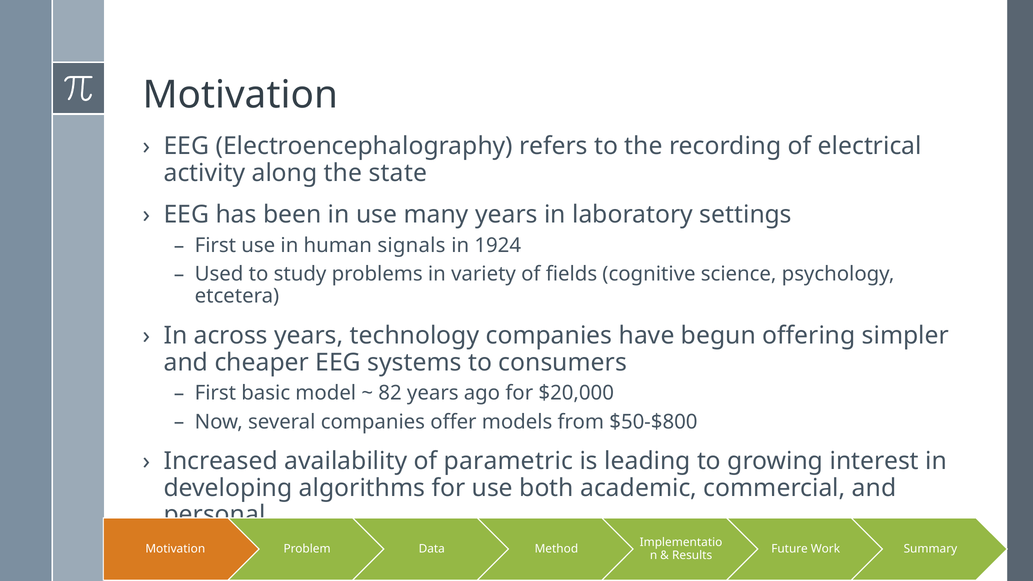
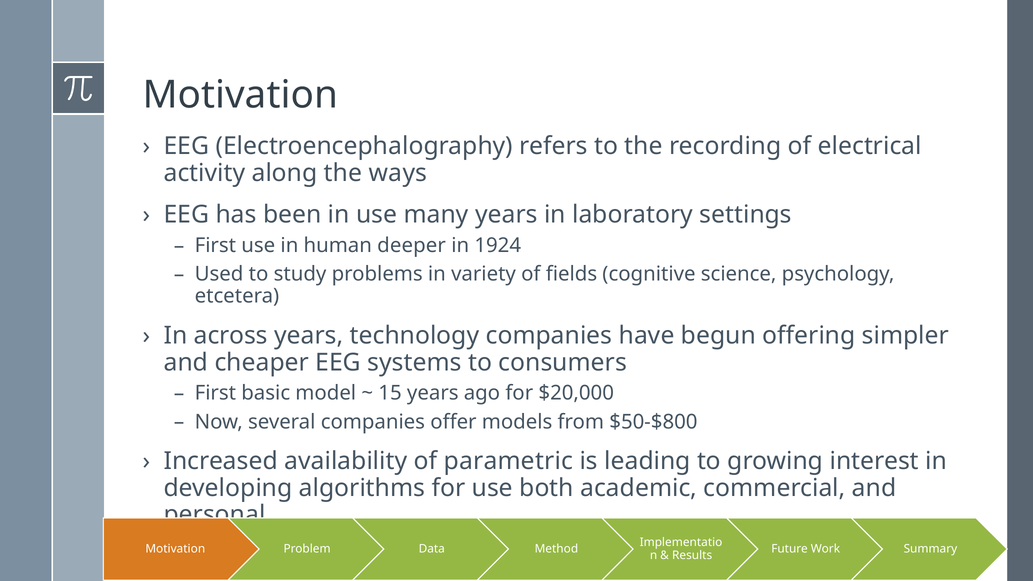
state: state -> ways
signals: signals -> deeper
82: 82 -> 15
